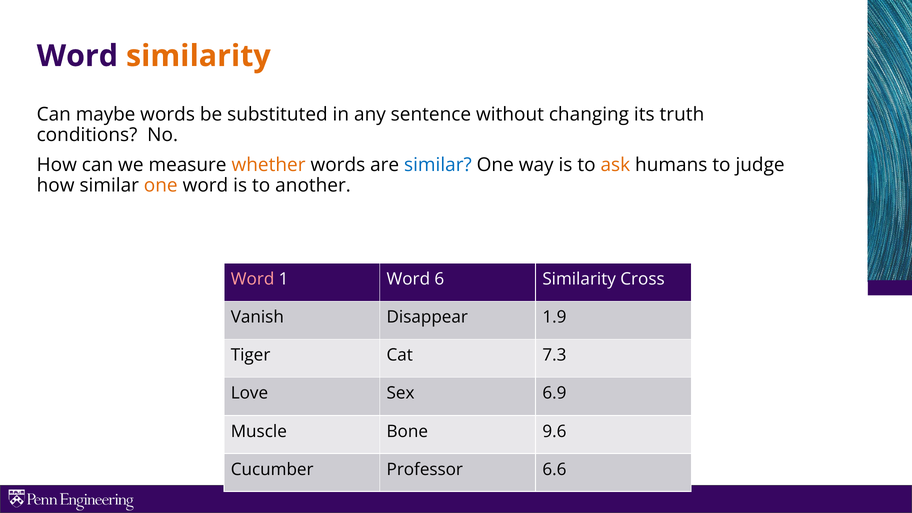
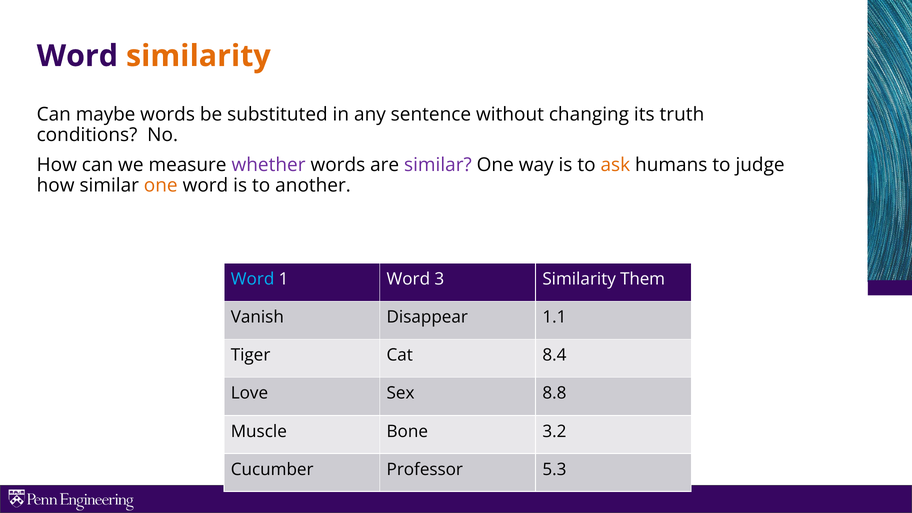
whether colour: orange -> purple
similar at (438, 165) colour: blue -> purple
Word at (253, 279) colour: pink -> light blue
6: 6 -> 3
Cross: Cross -> Them
1.9: 1.9 -> 1.1
7.3: 7.3 -> 8.4
6.9: 6.9 -> 8.8
9.6: 9.6 -> 3.2
6.6: 6.6 -> 5.3
